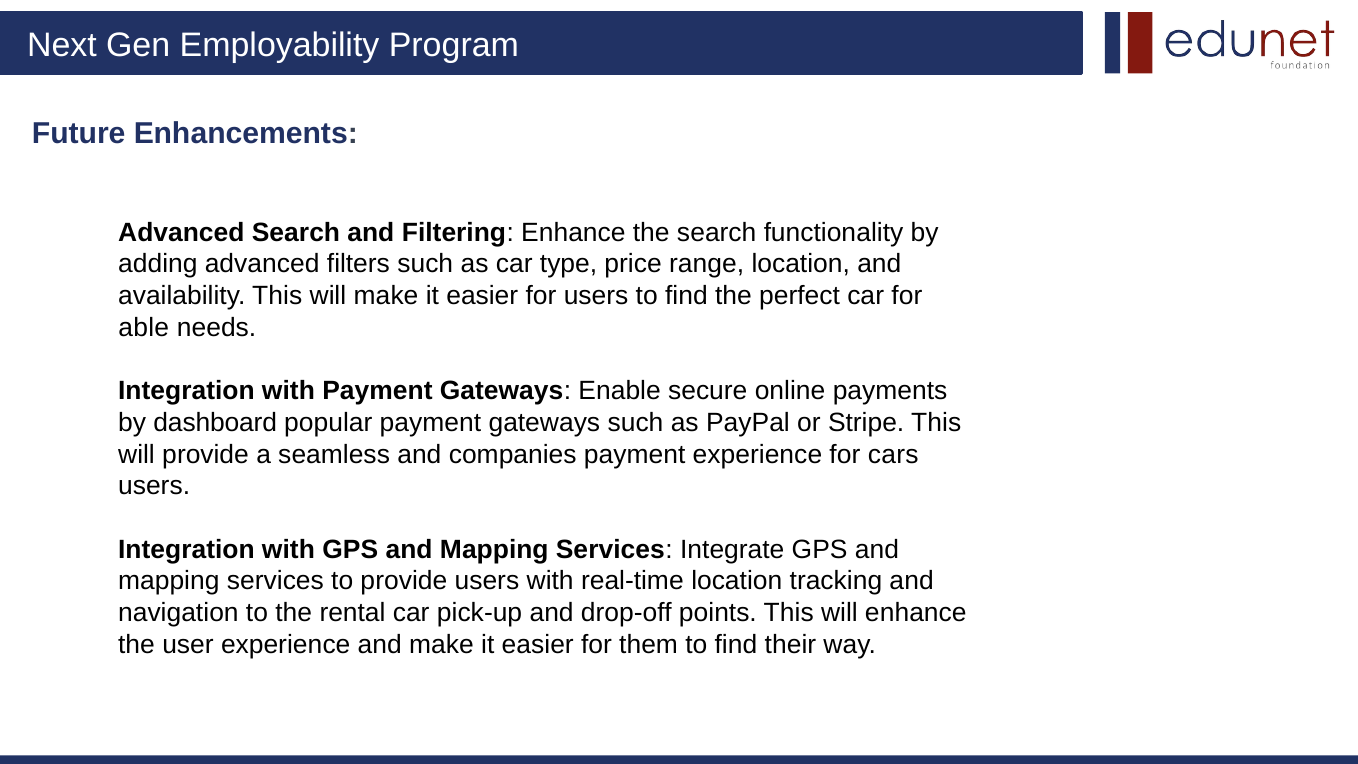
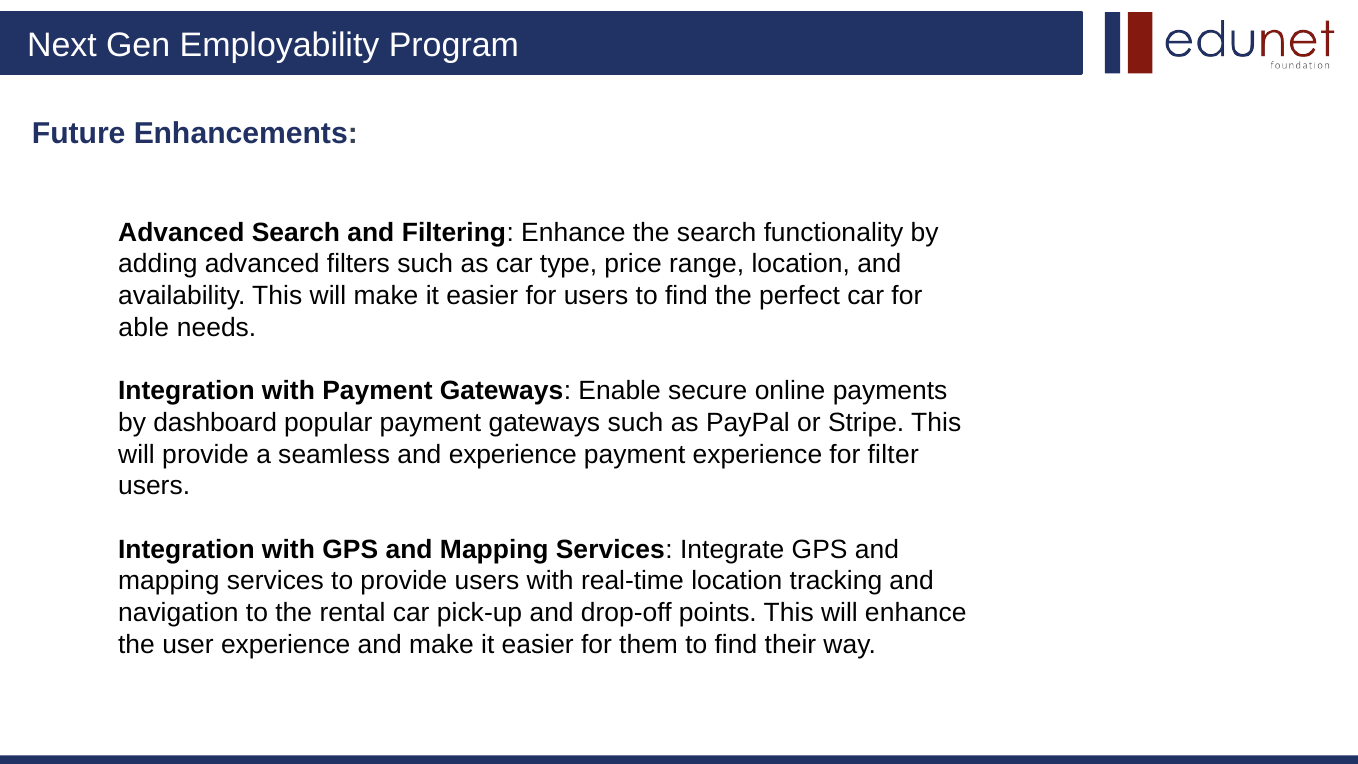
and companies: companies -> experience
cars: cars -> filter
